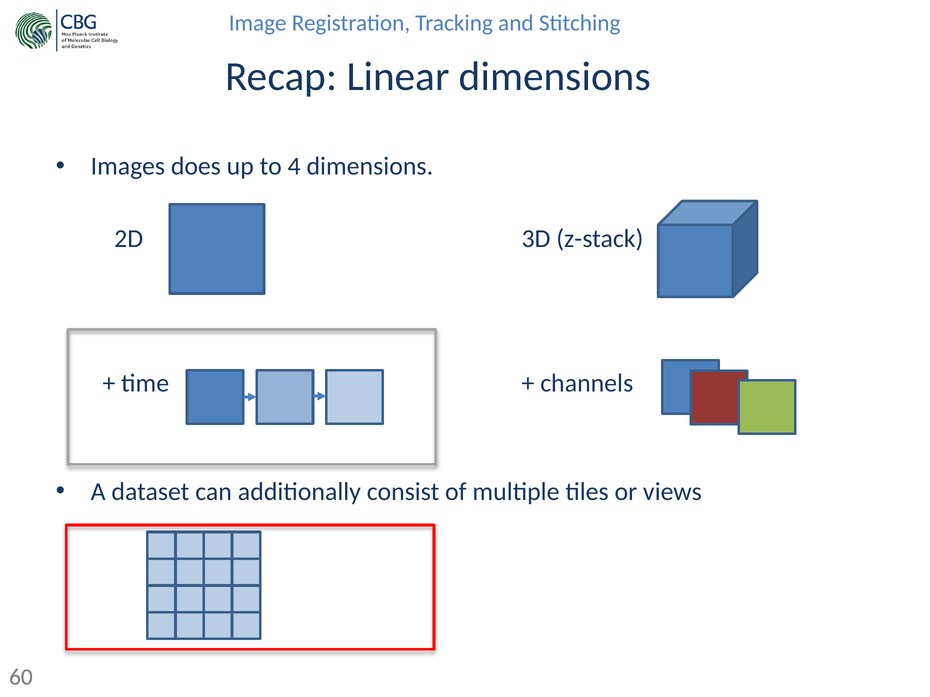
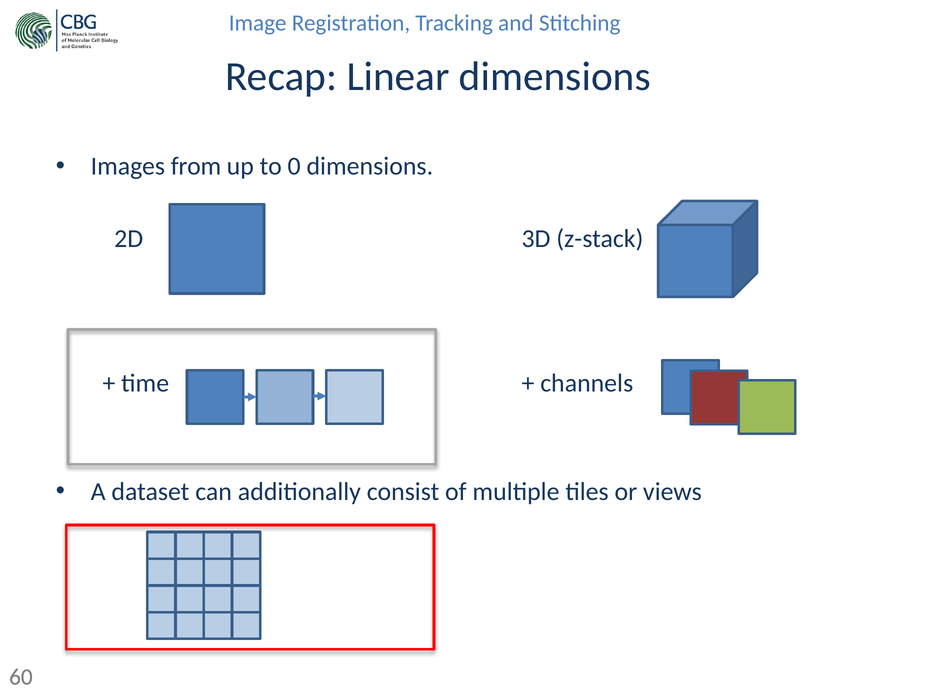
does: does -> from
4: 4 -> 0
